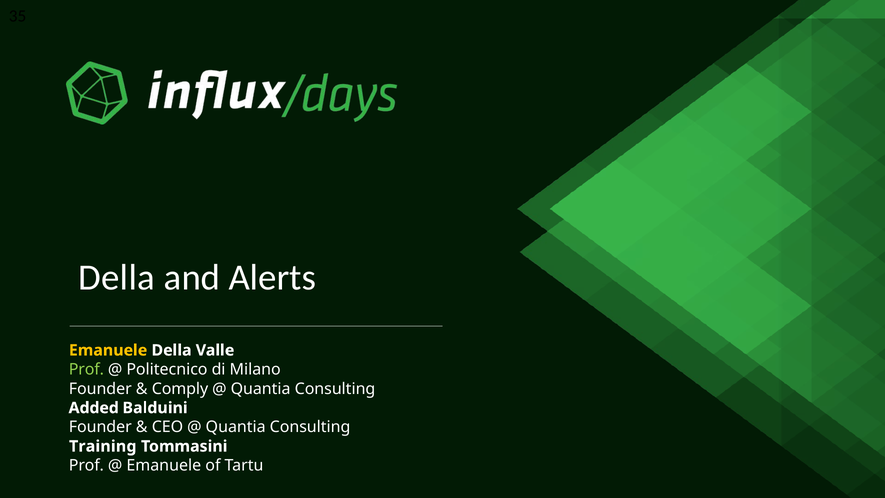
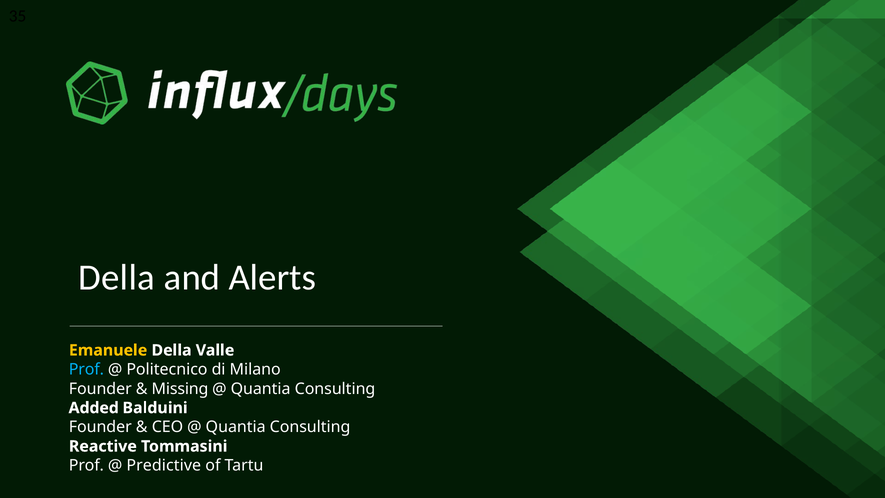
Prof at (86, 369) colour: light green -> light blue
Comply: Comply -> Missing
Training: Training -> Reactive
Emanuele at (164, 465): Emanuele -> Predictive
